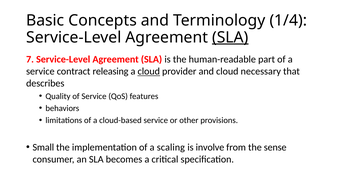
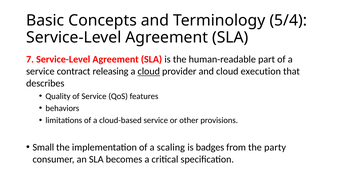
1/4: 1/4 -> 5/4
SLA at (230, 37) underline: present -> none
necessary: necessary -> execution
involve: involve -> badges
sense: sense -> party
